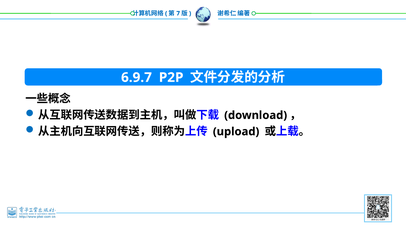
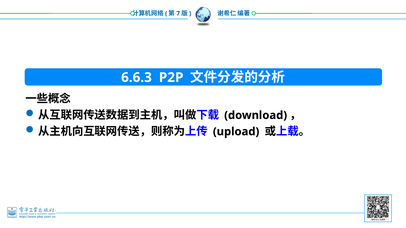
6.9.7: 6.9.7 -> 6.6.3
